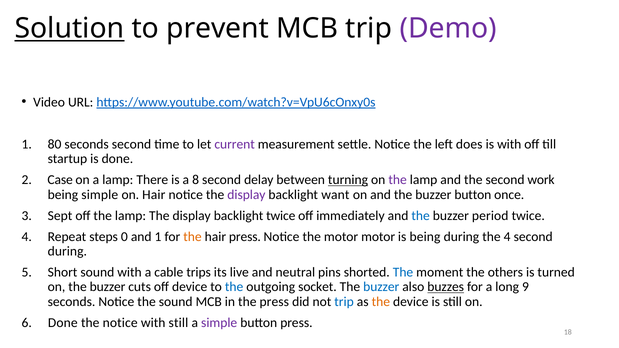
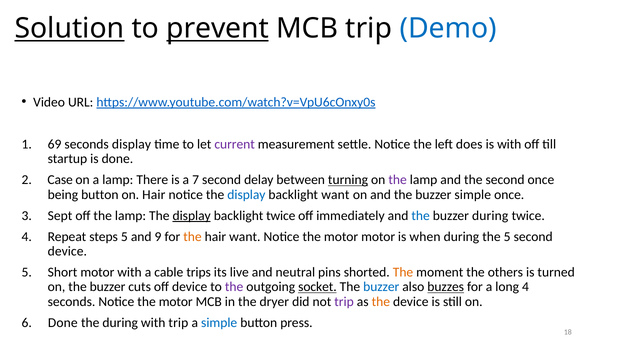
prevent underline: none -> present
Demo colour: purple -> blue
80: 80 -> 69
seconds second: second -> display
8: 8 -> 7
second work: work -> once
being simple: simple -> button
display at (246, 195) colour: purple -> blue
buzzer button: button -> simple
display at (192, 216) underline: none -> present
buzzer period: period -> during
steps 0: 0 -> 5
and 1: 1 -> 9
hair press: press -> want
is being: being -> when
the 4: 4 -> 5
during at (67, 251): during -> device
Short sound: sound -> motor
The at (403, 273) colour: blue -> orange
the at (234, 287) colour: blue -> purple
socket underline: none -> present
long 9: 9 -> 4
seconds Notice the sound: sound -> motor
the press: press -> dryer
trip at (344, 302) colour: blue -> purple
the notice: notice -> during
with still: still -> trip
simple at (219, 323) colour: purple -> blue
